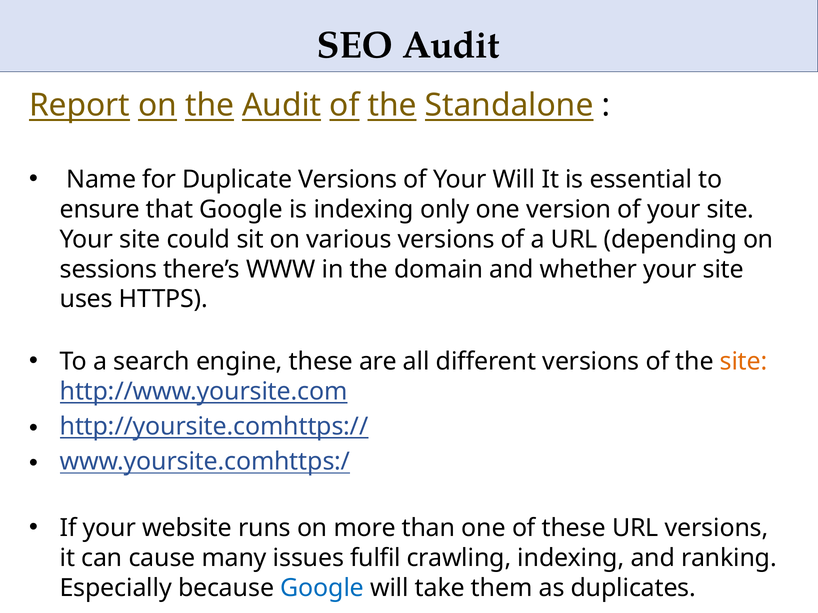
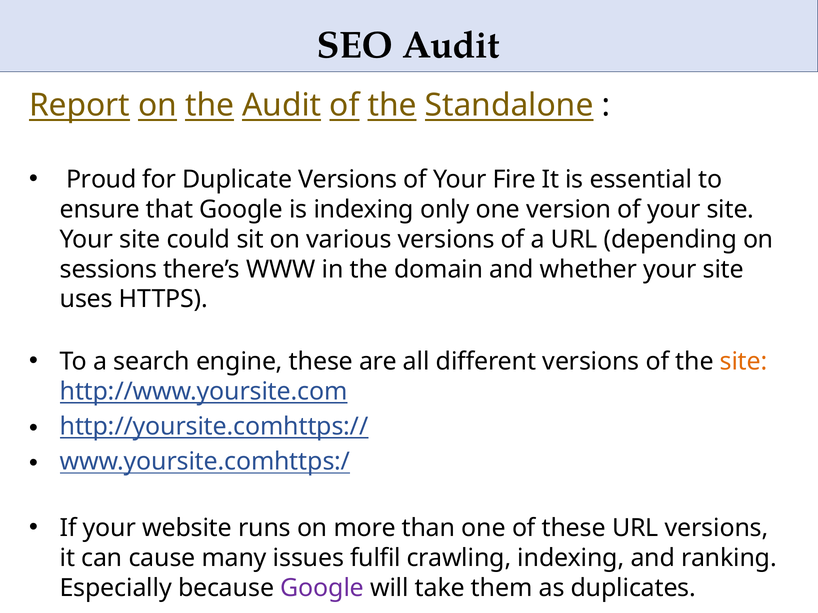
Name: Name -> Proud
Your Will: Will -> Fire
Google at (322, 588) colour: blue -> purple
